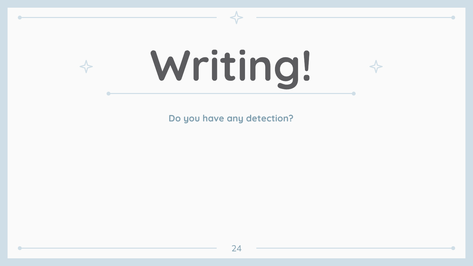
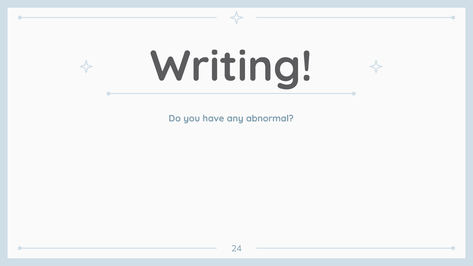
detection: detection -> abnormal
